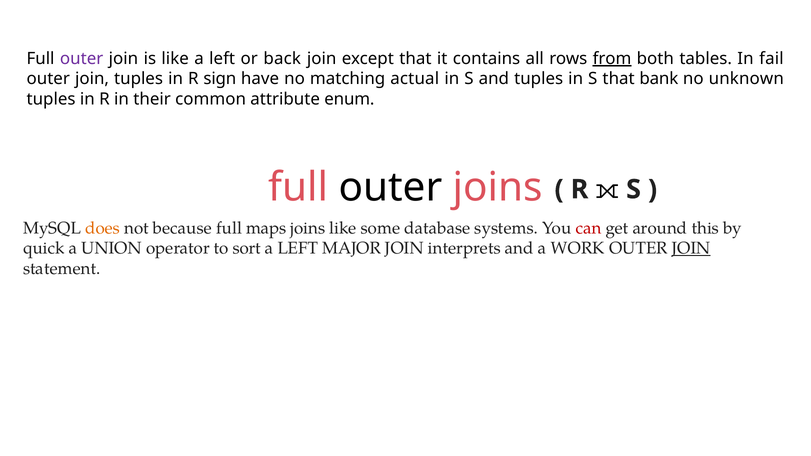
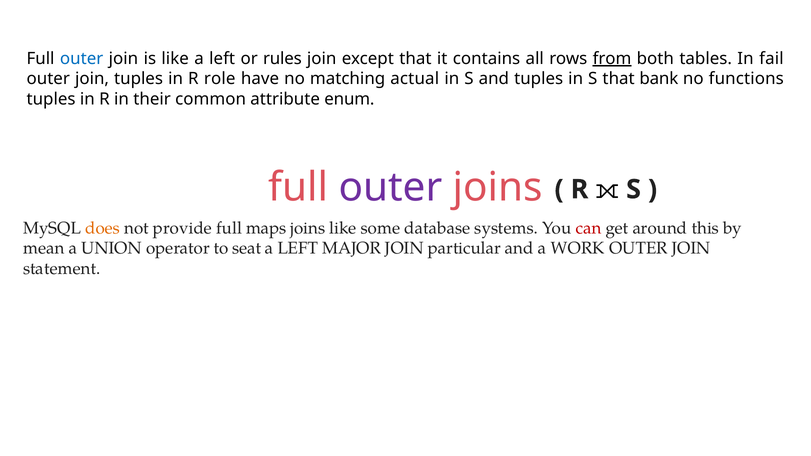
outer at (82, 59) colour: purple -> blue
back: back -> rules
sign: sign -> role
unknown: unknown -> functions
outer at (390, 187) colour: black -> purple
because: because -> provide
quick: quick -> mean
sort: sort -> seat
interprets: interprets -> particular
JOIN at (691, 248) underline: present -> none
